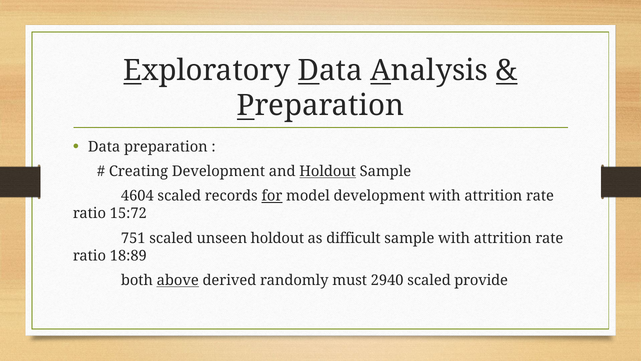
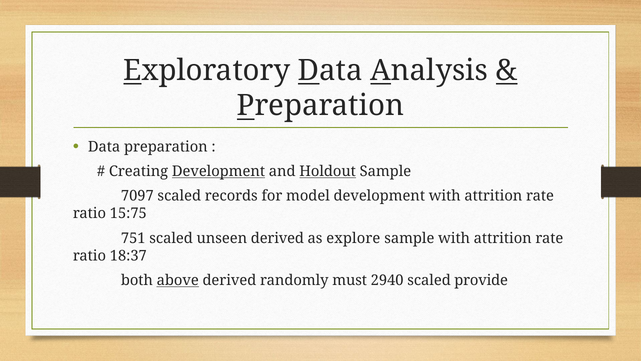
Development at (218, 171) underline: none -> present
4604: 4604 -> 7097
for underline: present -> none
15:72: 15:72 -> 15:75
unseen holdout: holdout -> derived
difficult: difficult -> explore
18:89: 18:89 -> 18:37
